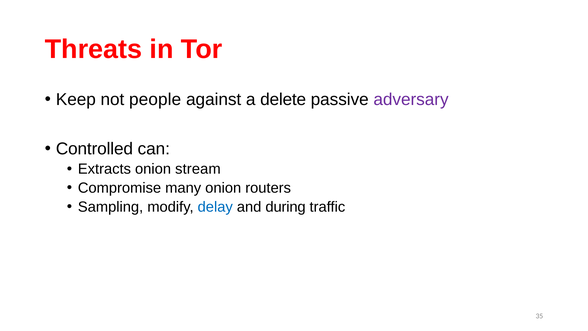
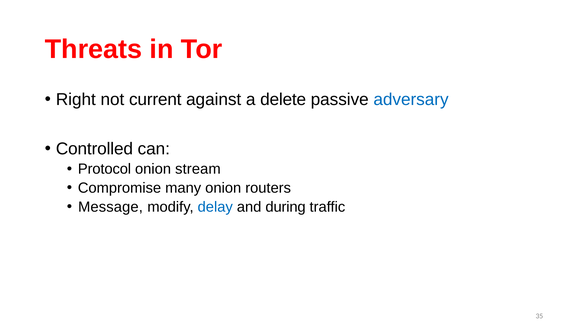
Keep: Keep -> Right
people: people -> current
adversary colour: purple -> blue
Extracts: Extracts -> Protocol
Sampling: Sampling -> Message
